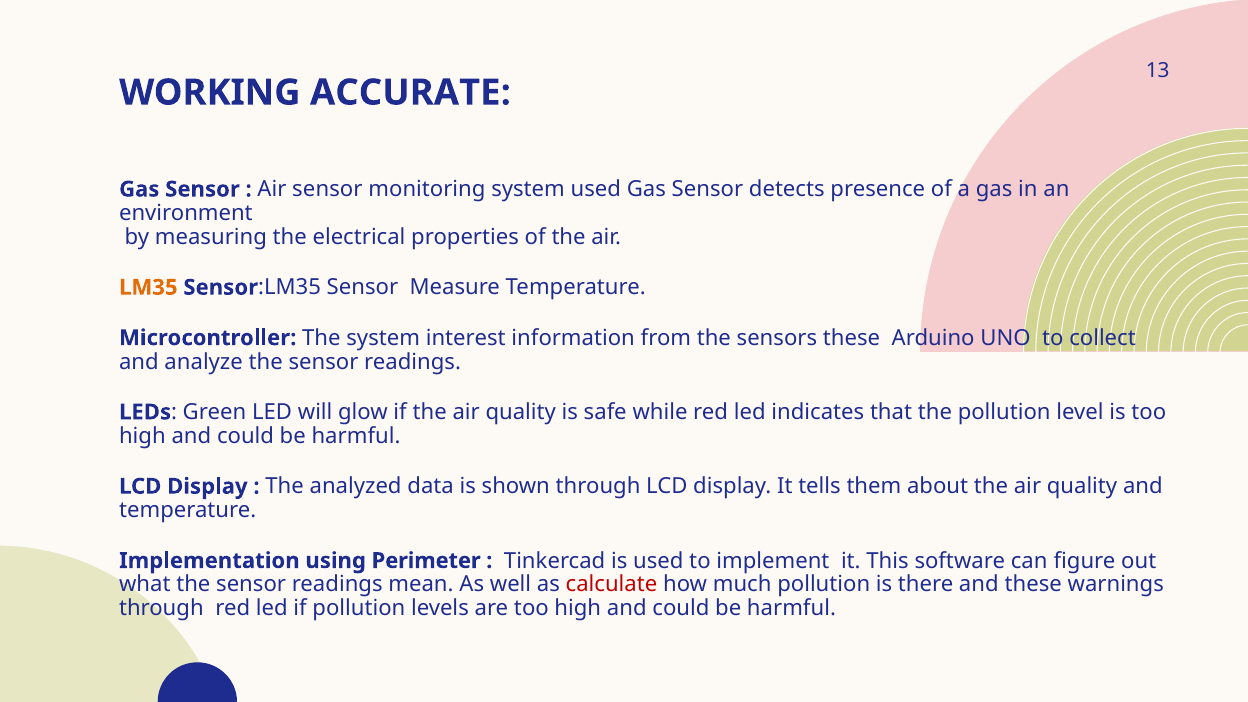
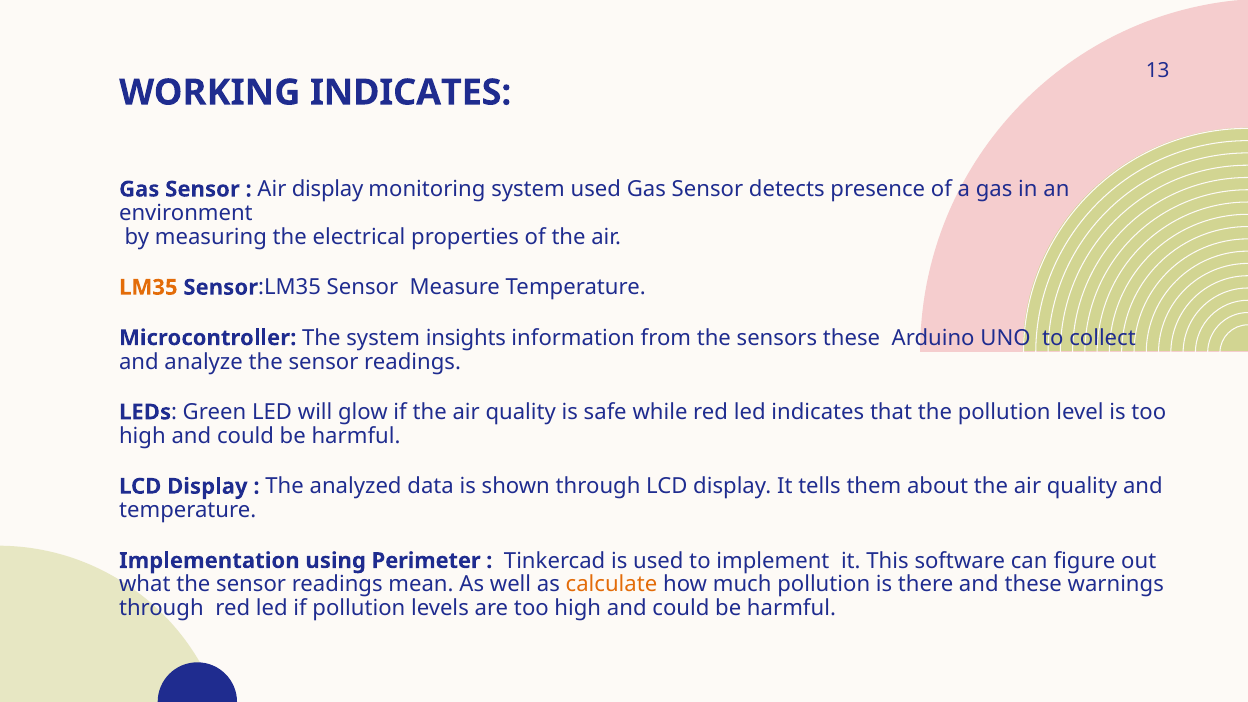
WORKING ACCURATE: ACCURATE -> INDICATES
Air sensor: sensor -> display
interest: interest -> insights
calculate colour: red -> orange
